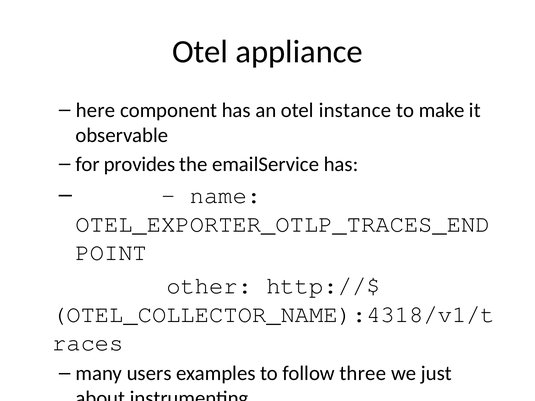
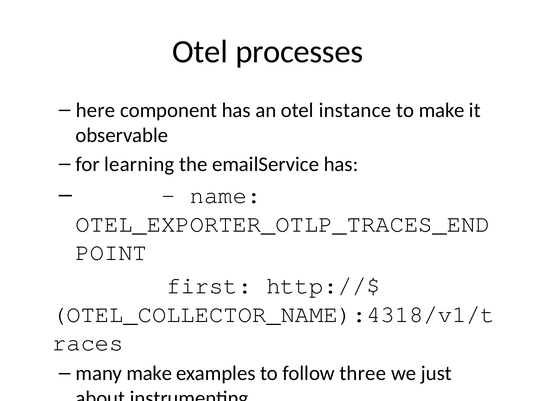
appliance: appliance -> processes
provides: provides -> learning
other: other -> first
many users: users -> make
